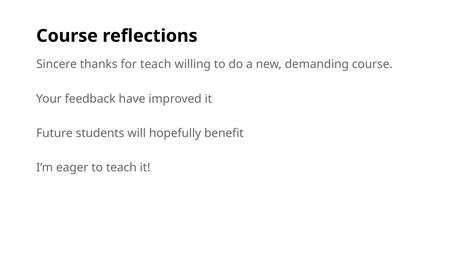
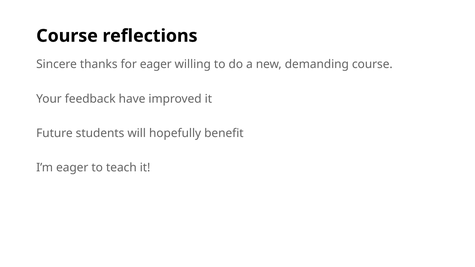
for teach: teach -> eager
